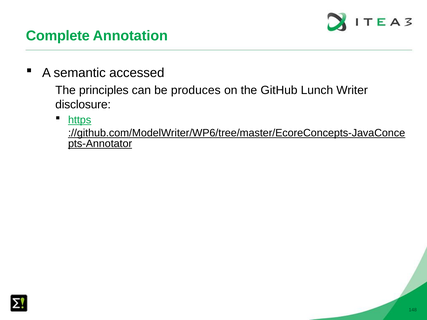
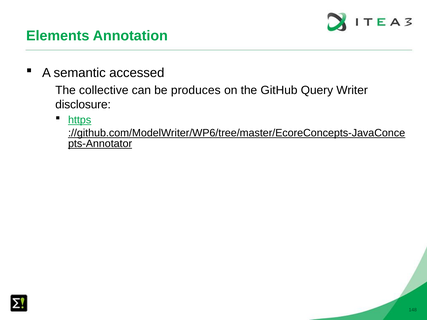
Complete: Complete -> Elements
principles: principles -> collective
Lunch: Lunch -> Query
